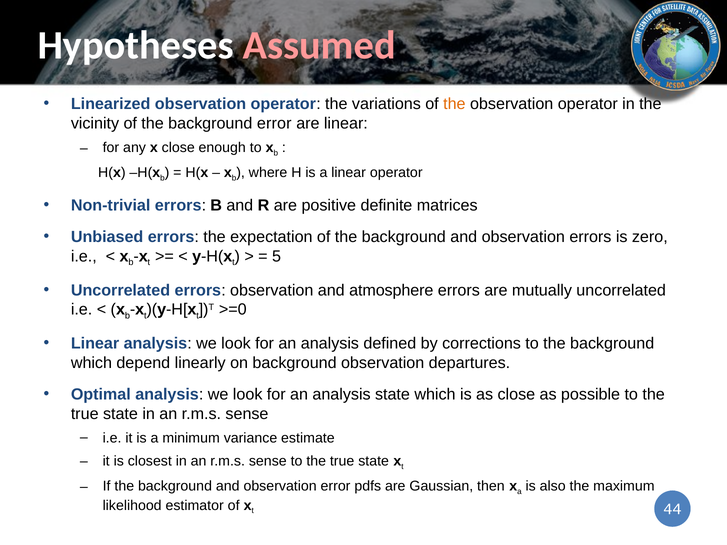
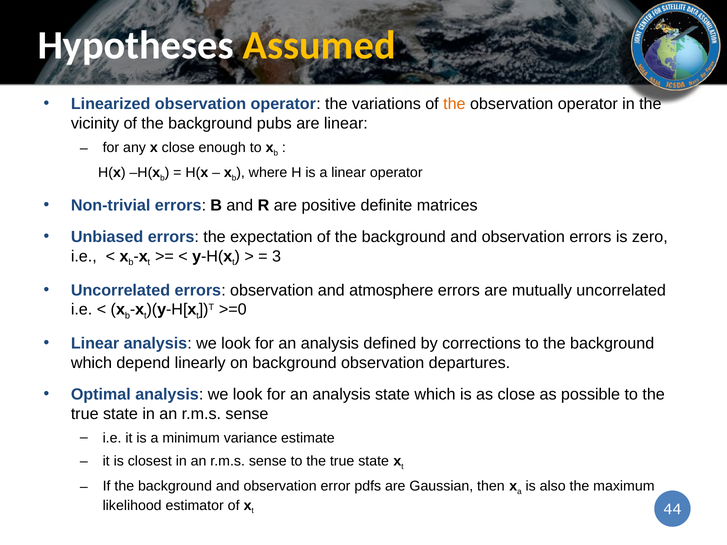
Assumed colour: pink -> yellow
background error: error -> pubs
5: 5 -> 3
